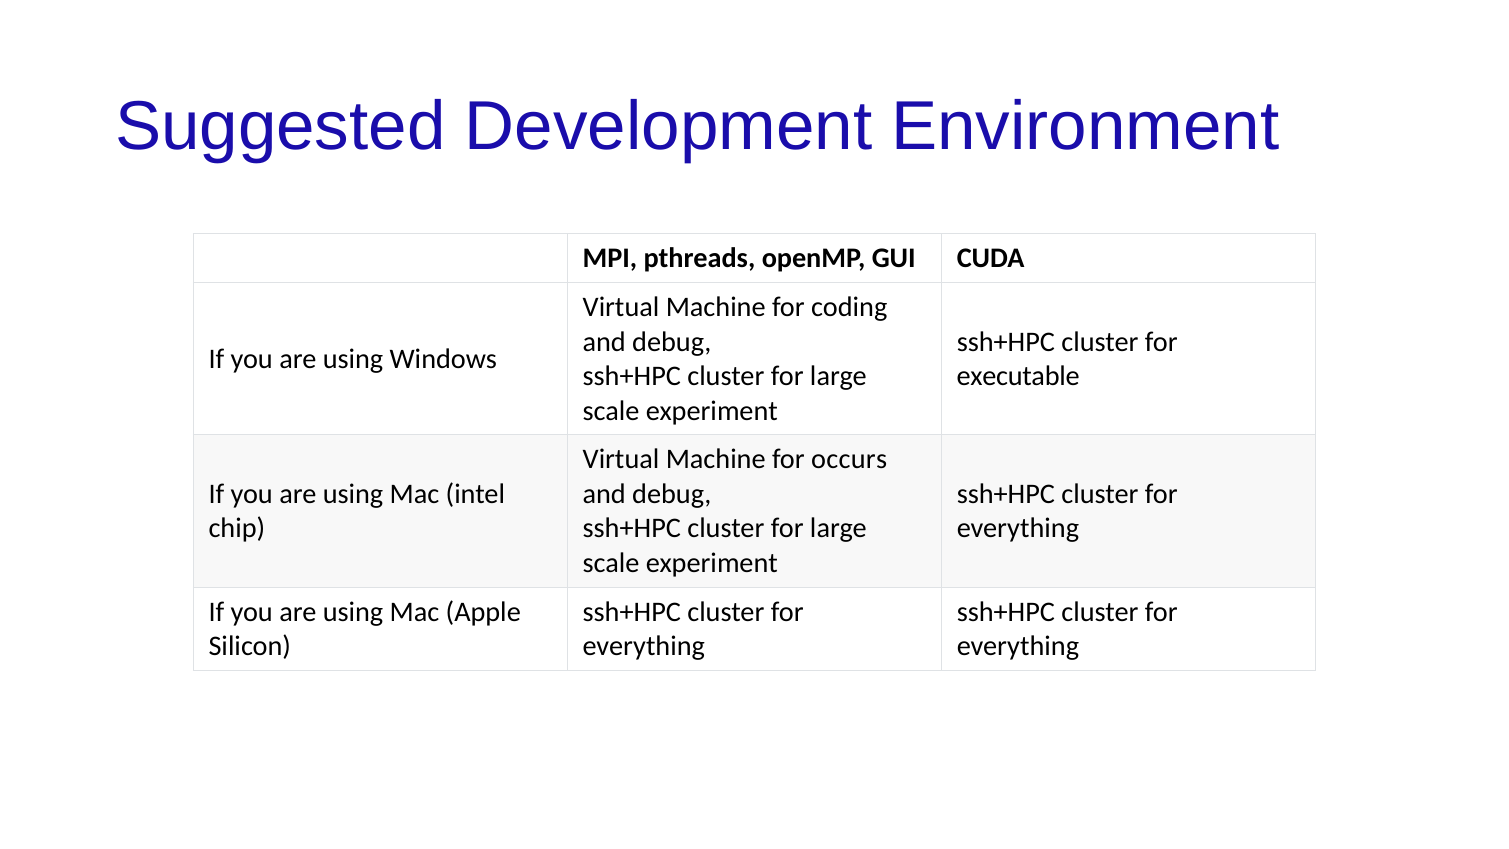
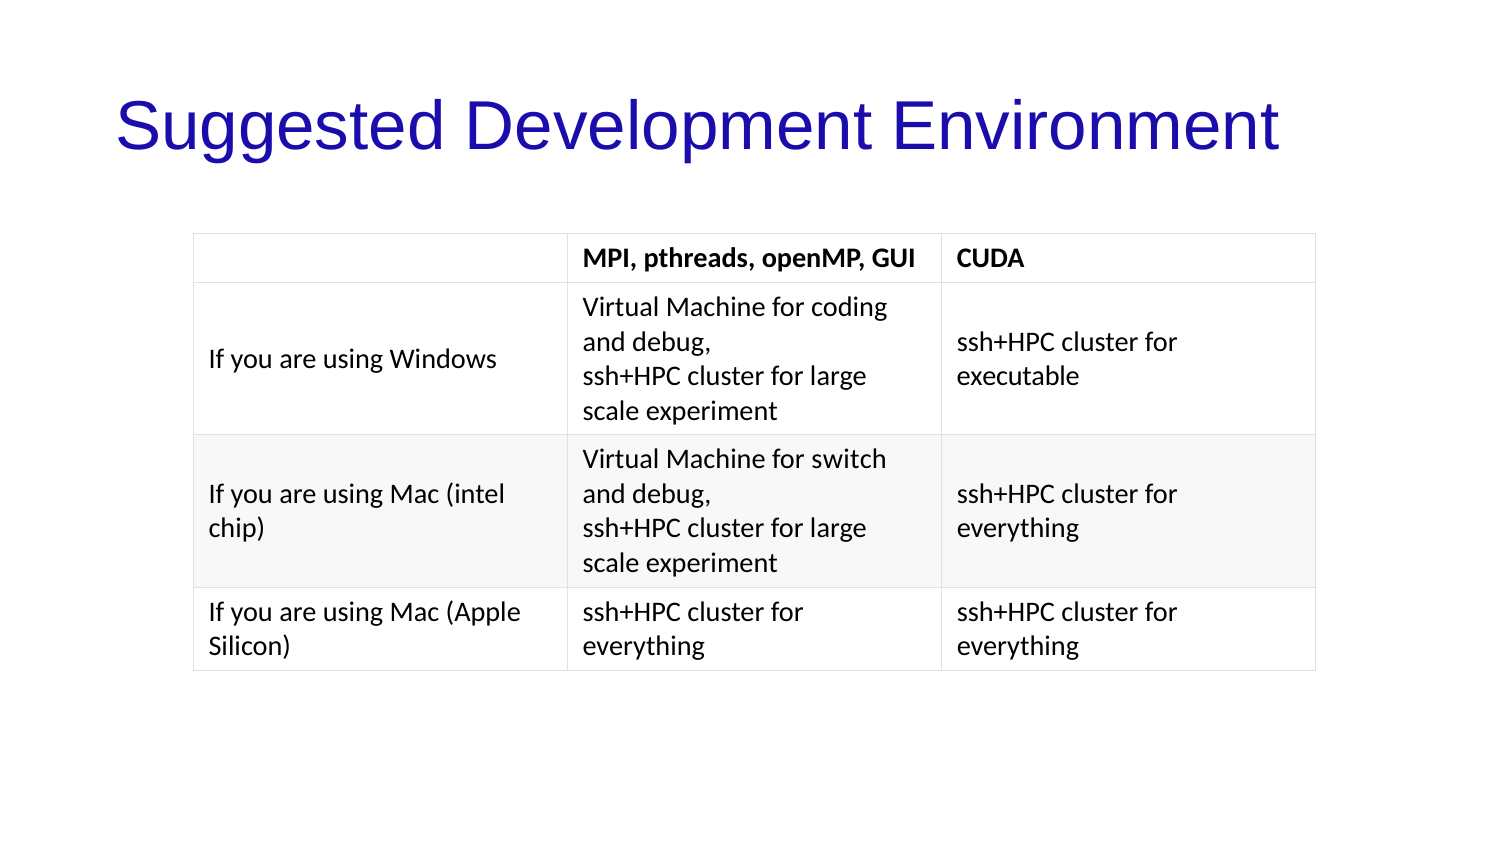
occurs: occurs -> switch
